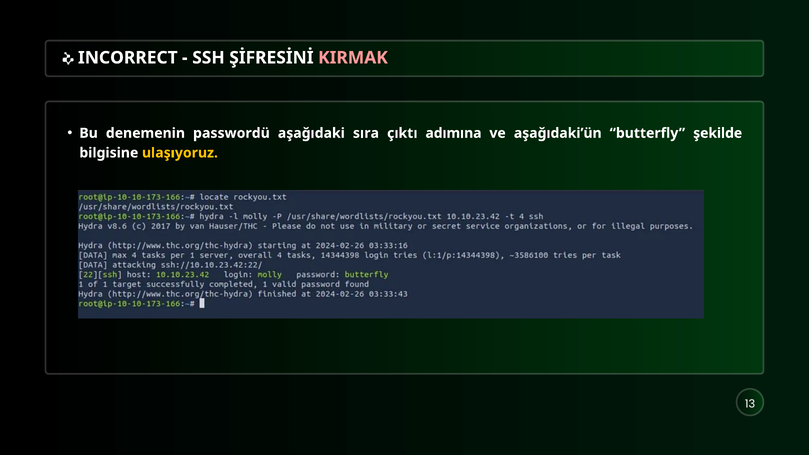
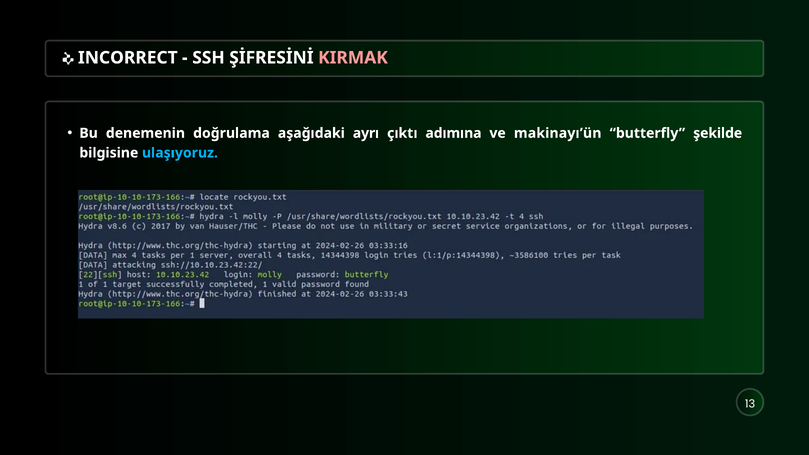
passwordü: passwordü -> doğrulama
sıra: sıra -> ayrı
aşağıdaki’ün: aşağıdaki’ün -> makinayı’ün
ulaşıyoruz colour: yellow -> light blue
